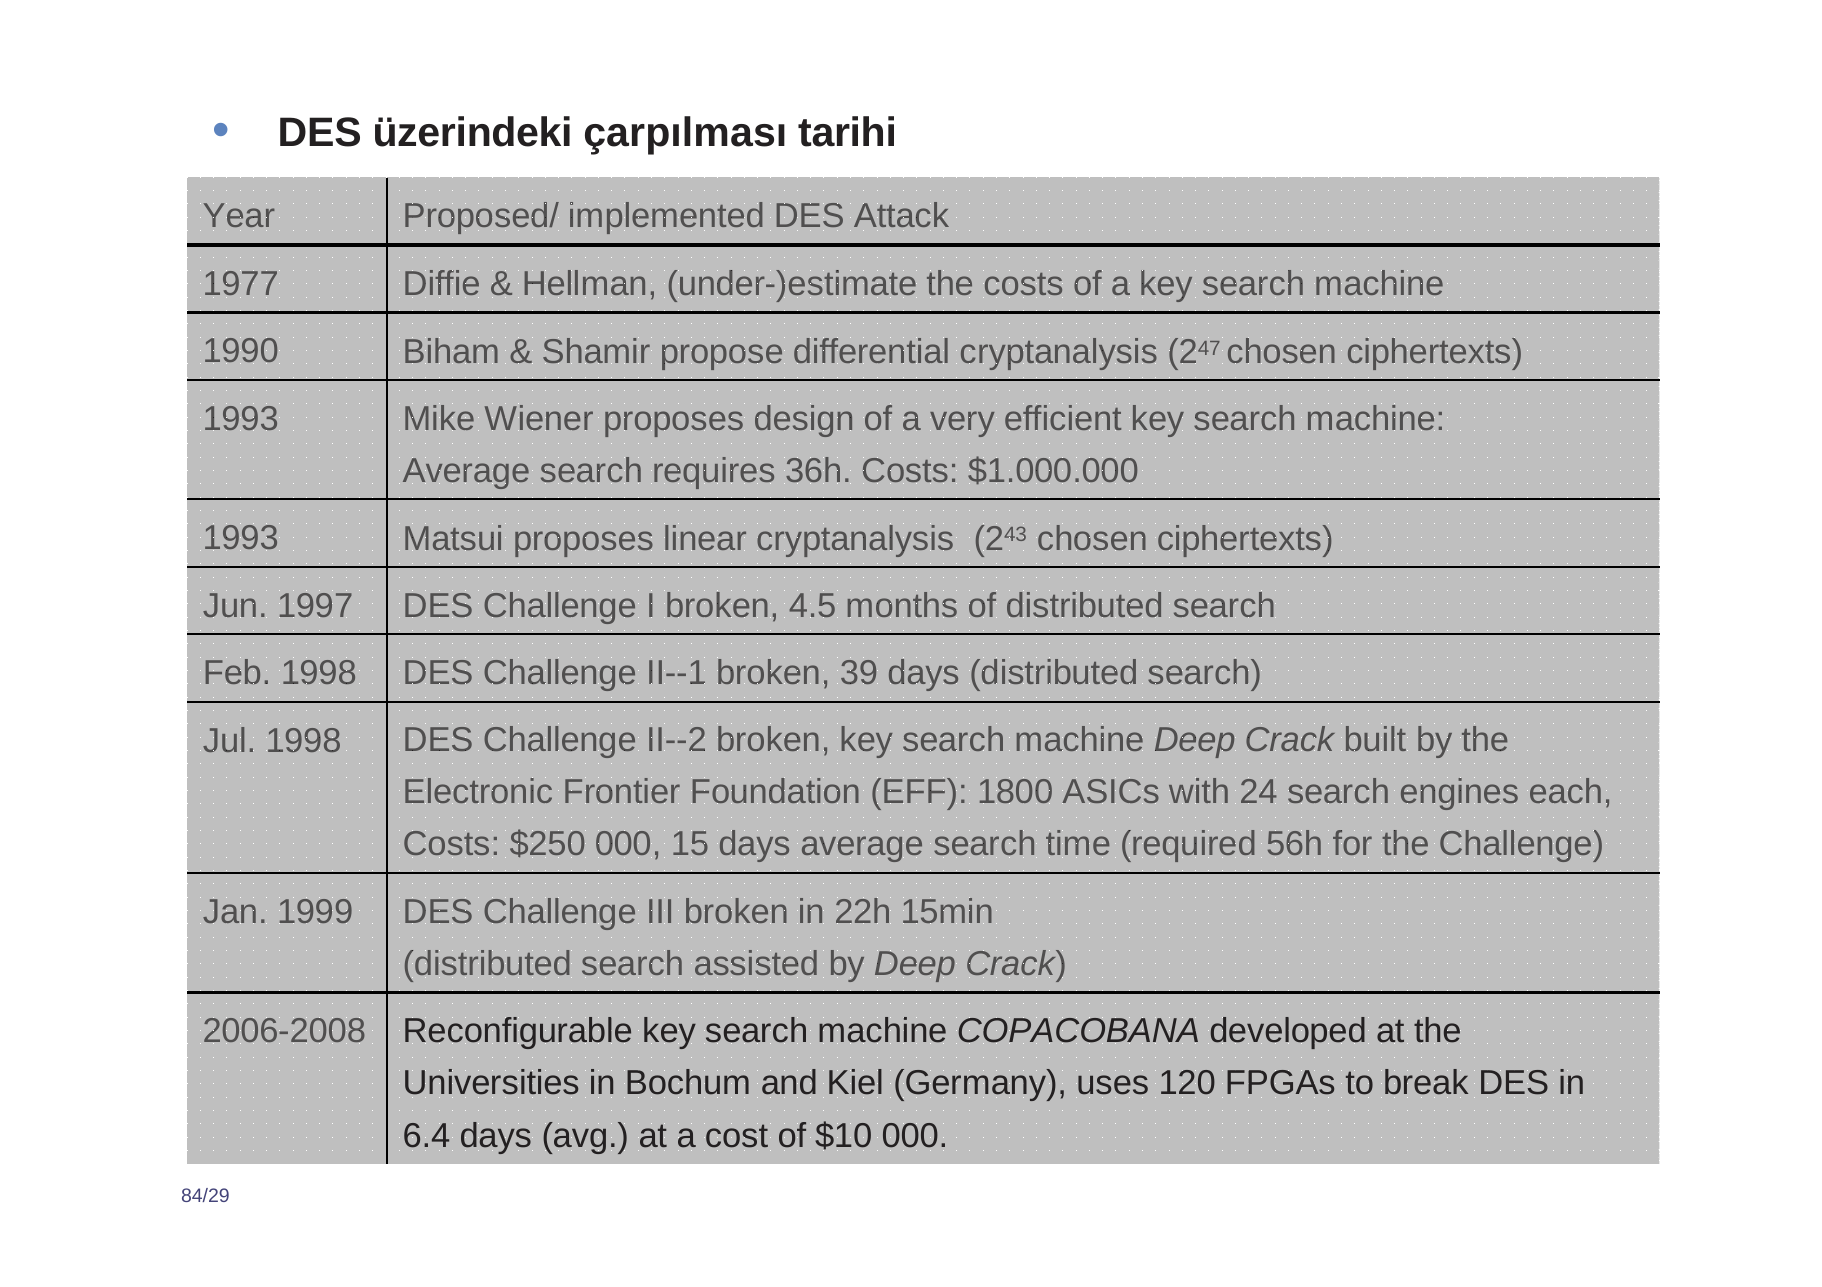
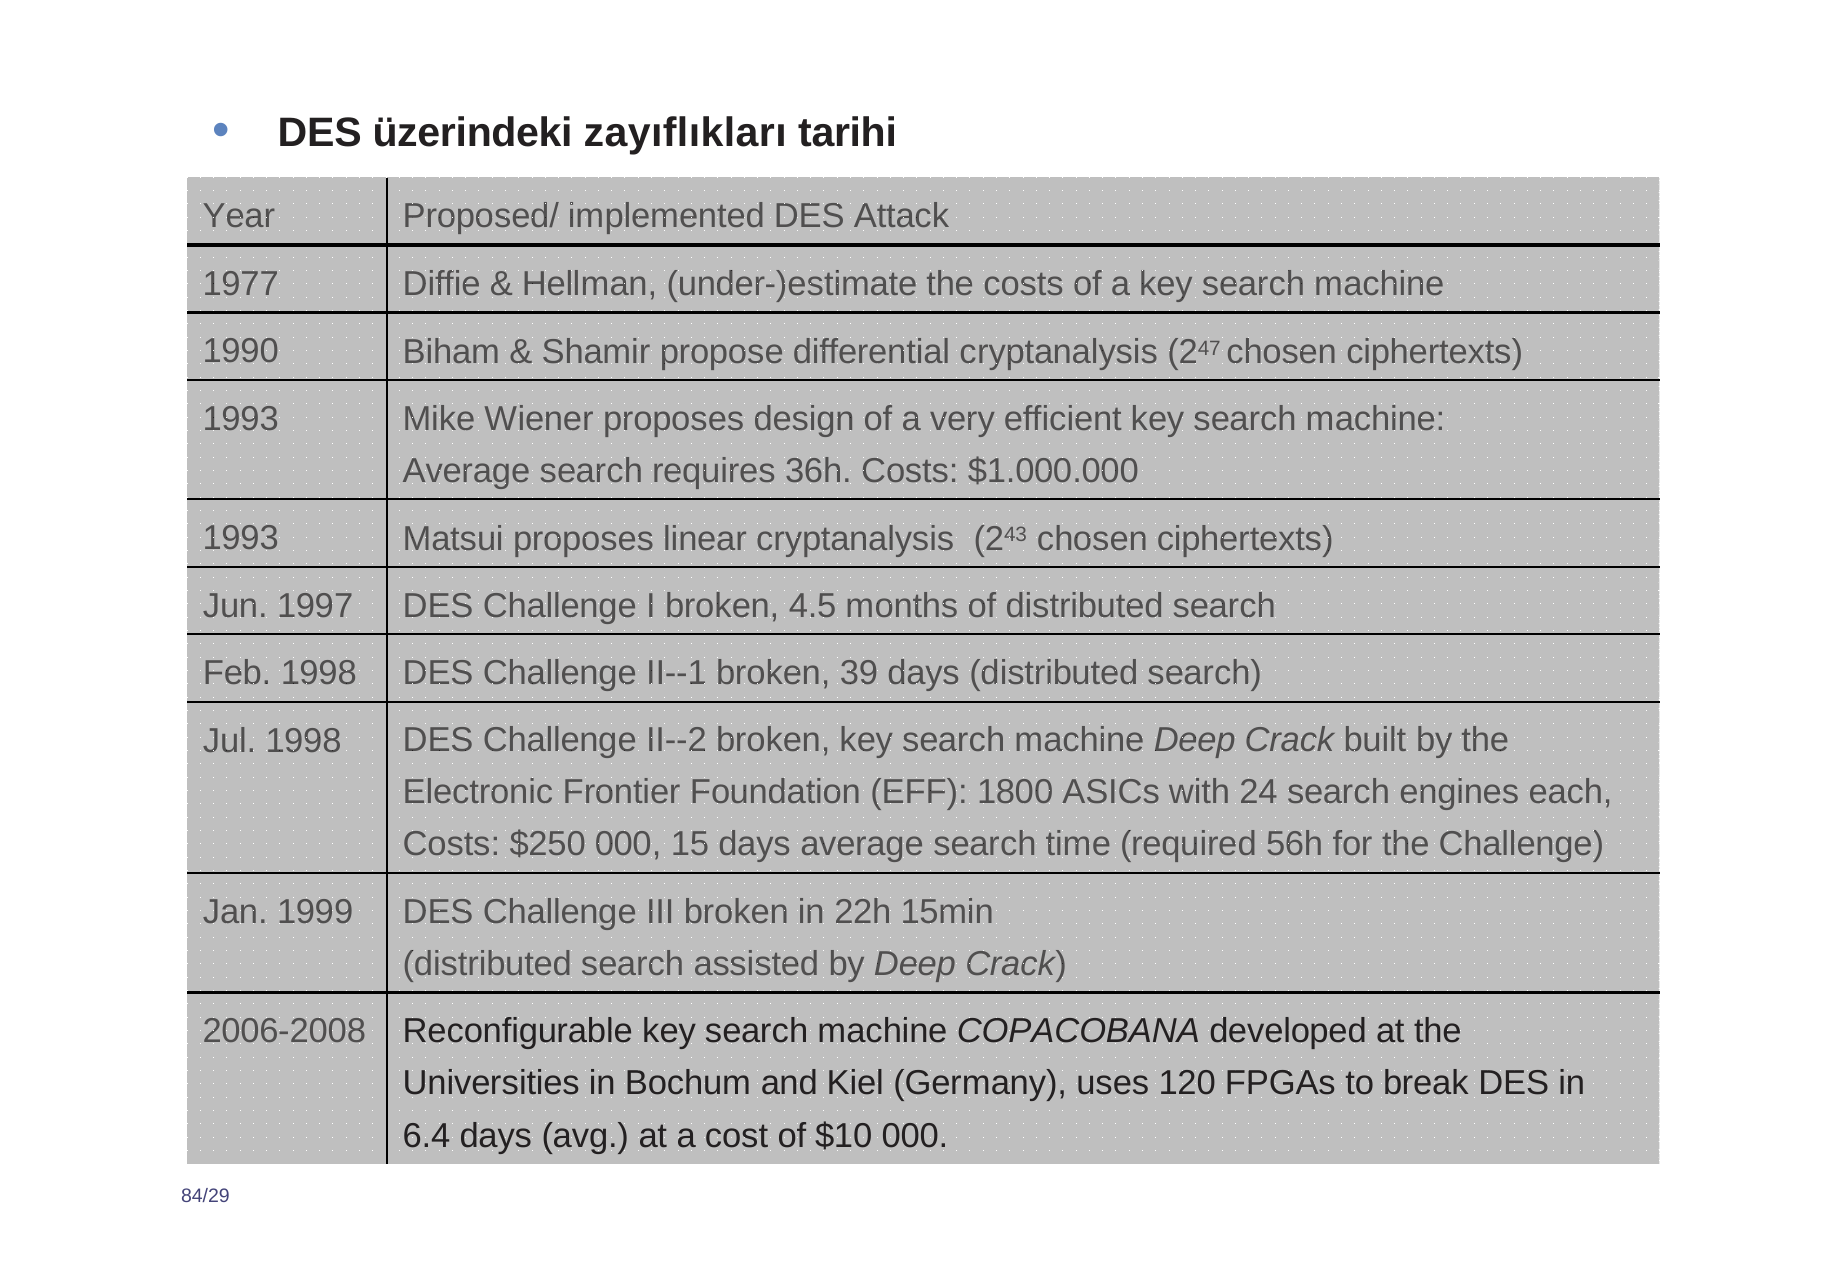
çarpılması: çarpılması -> zayıflıkları
